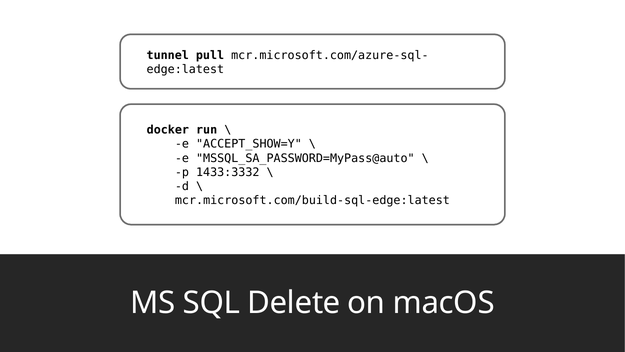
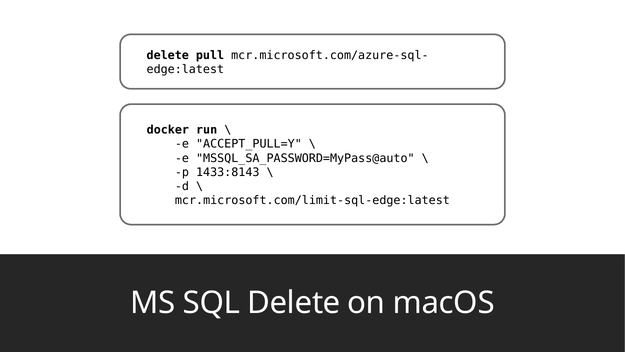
tunnel at (168, 55): tunnel -> delete
ACCEPT_SHOW=Y: ACCEPT_SHOW=Y -> ACCEPT_PULL=Y
1433:3332: 1433:3332 -> 1433:8143
mcr.microsoft.com/build-sql-edge:latest: mcr.microsoft.com/build-sql-edge:latest -> mcr.microsoft.com/limit-sql-edge:latest
